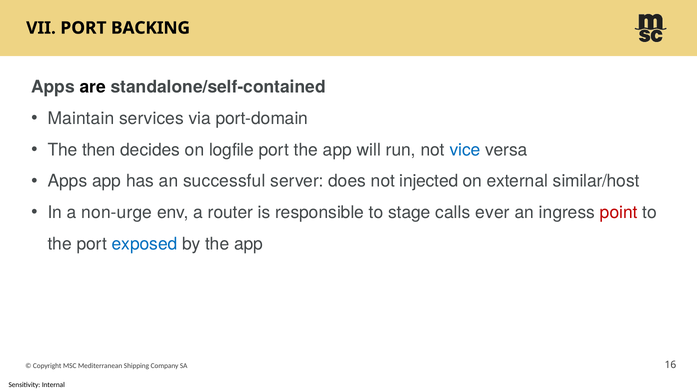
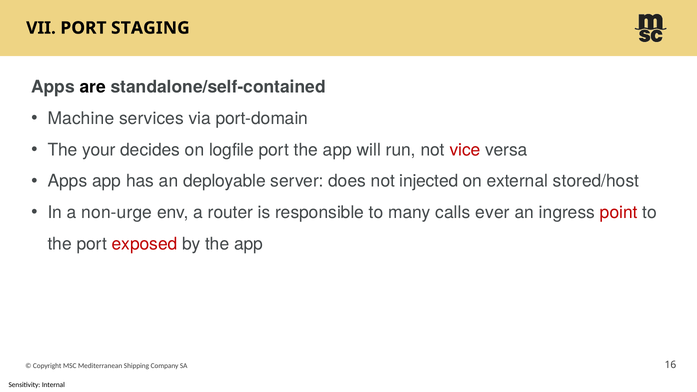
BACKING: BACKING -> STAGING
Maintain: Maintain -> Machine
then: then -> your
vice colour: blue -> red
successful: successful -> deployable
similar/host: similar/host -> stored/host
stage: stage -> many
exposed colour: blue -> red
